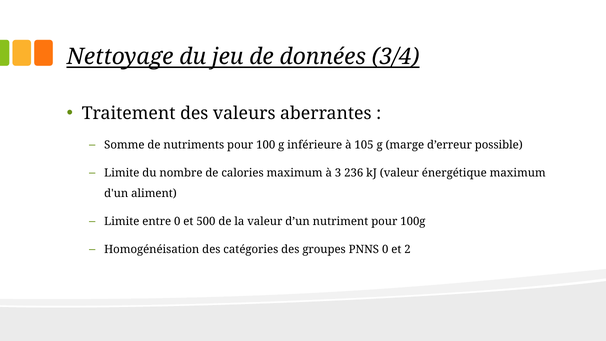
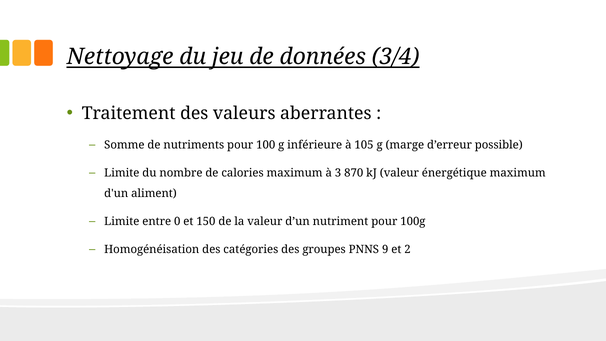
236: 236 -> 870
500: 500 -> 150
PNNS 0: 0 -> 9
